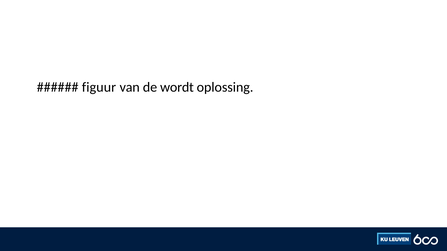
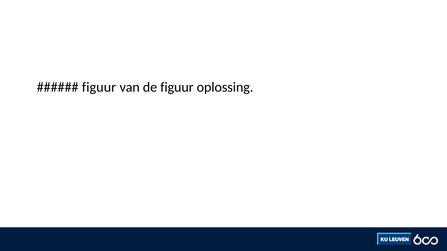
de wordt: wordt -> figuur
